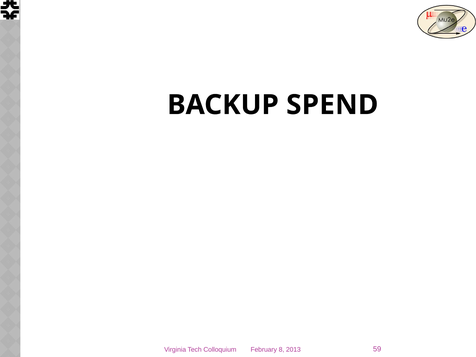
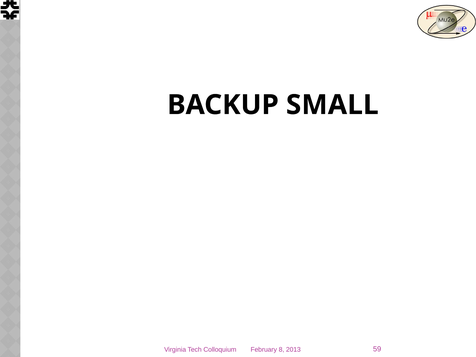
SPEND: SPEND -> SMALL
